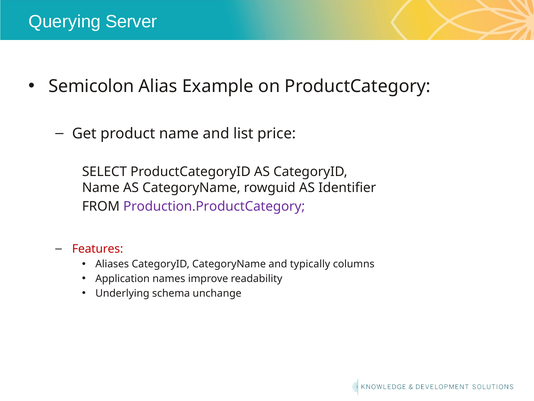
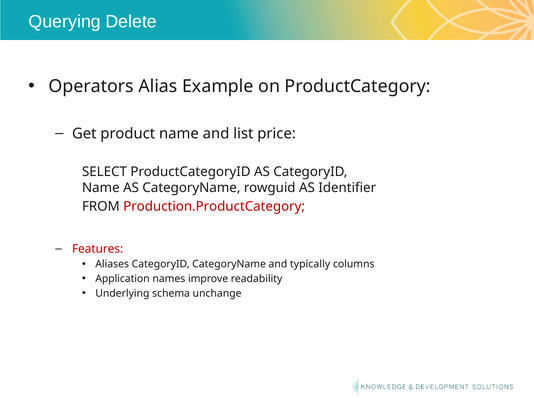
Server: Server -> Delete
Semicolon: Semicolon -> Operators
Production.ProductCategory colour: purple -> red
